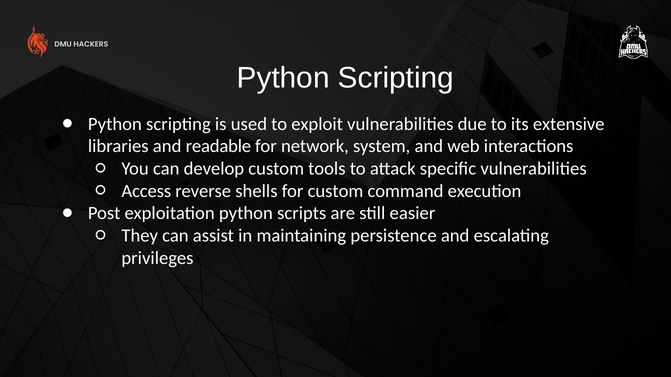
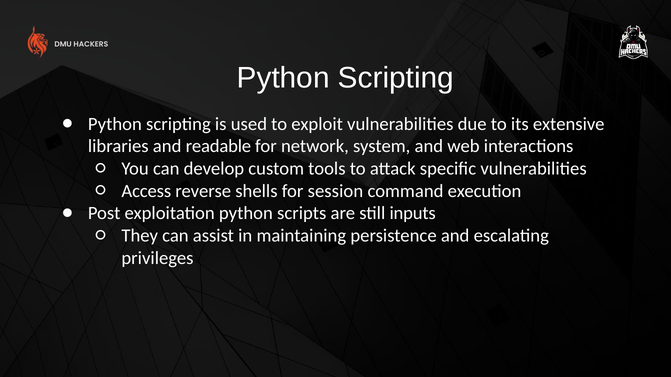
for custom: custom -> session
easier: easier -> inputs
